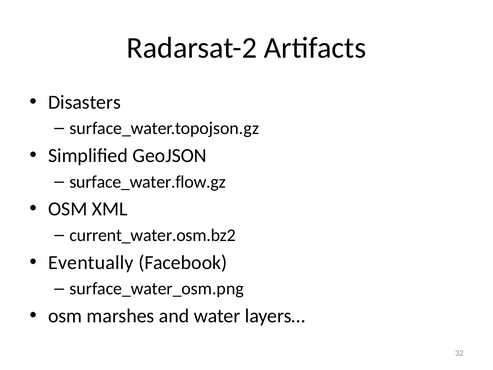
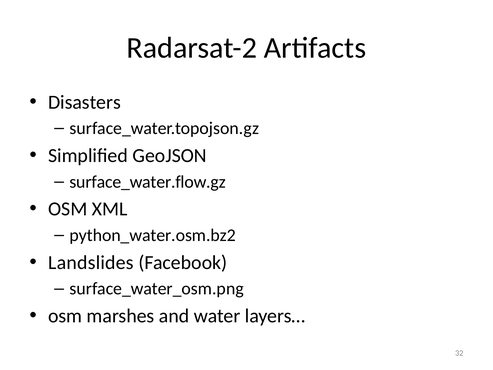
current_water.osm.bz2: current_water.osm.bz2 -> python_water.osm.bz2
Eventually: Eventually -> Landslides
